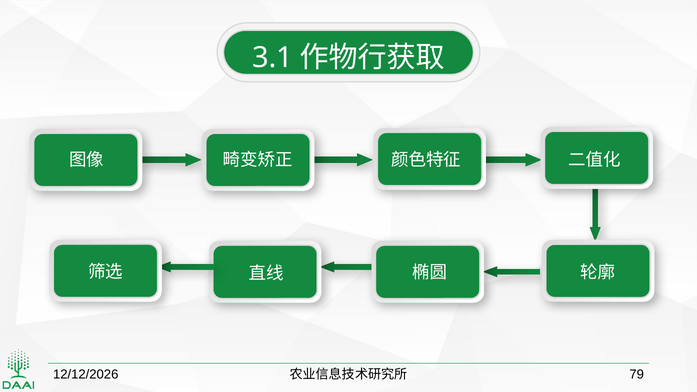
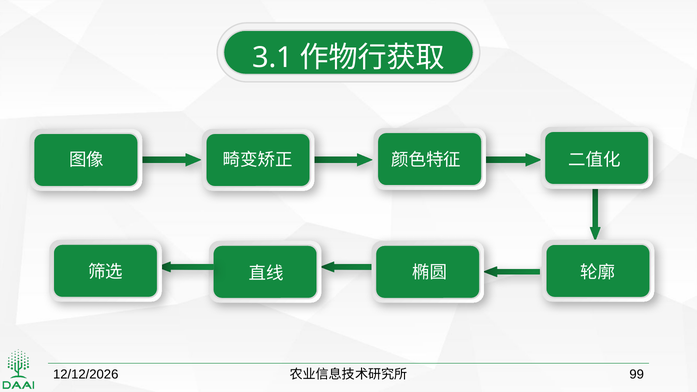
79: 79 -> 99
